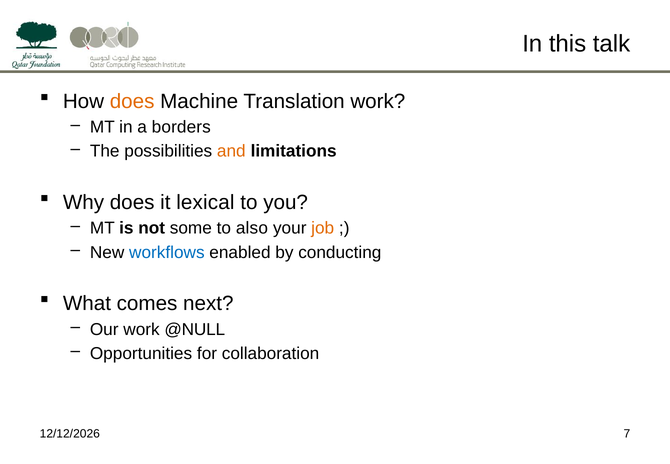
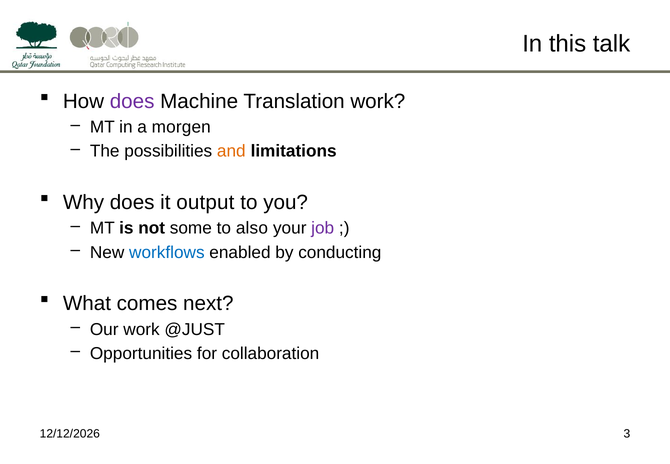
does at (132, 101) colour: orange -> purple
borders: borders -> morgen
lexical: lexical -> output
job colour: orange -> purple
@NULL: @NULL -> @JUST
7: 7 -> 3
